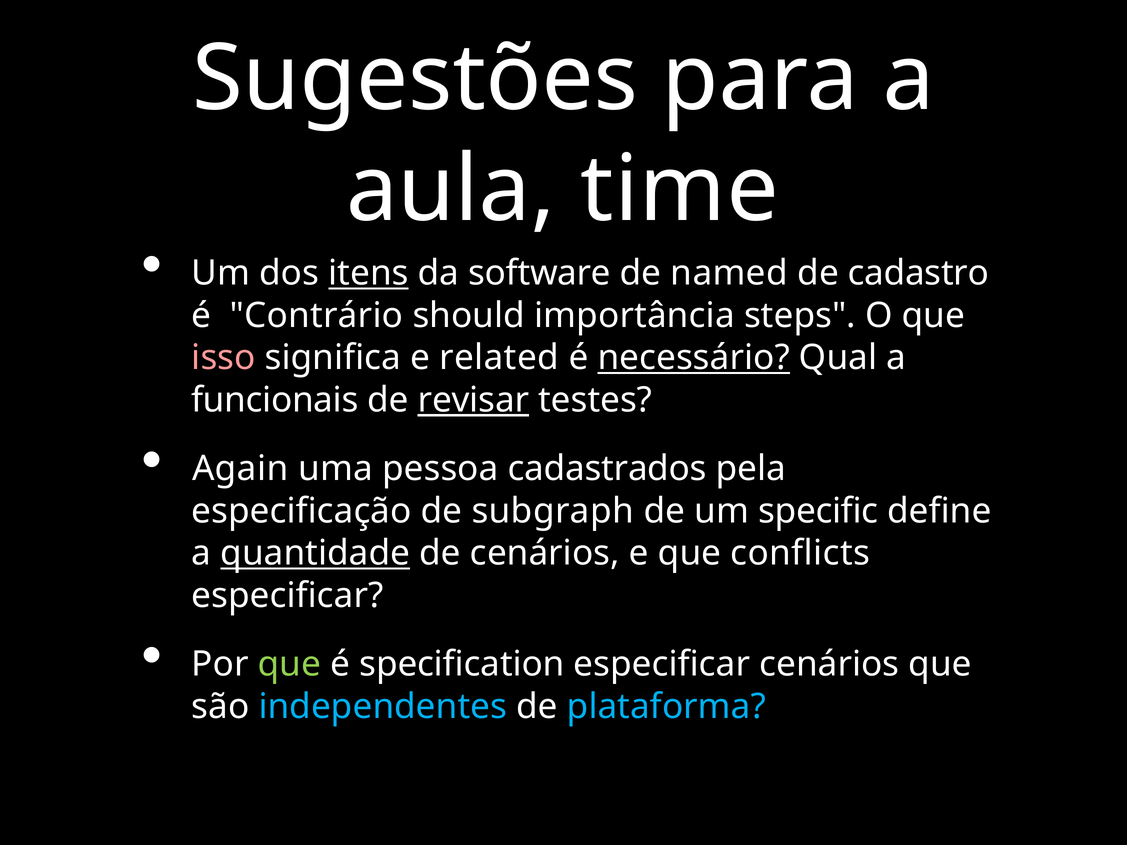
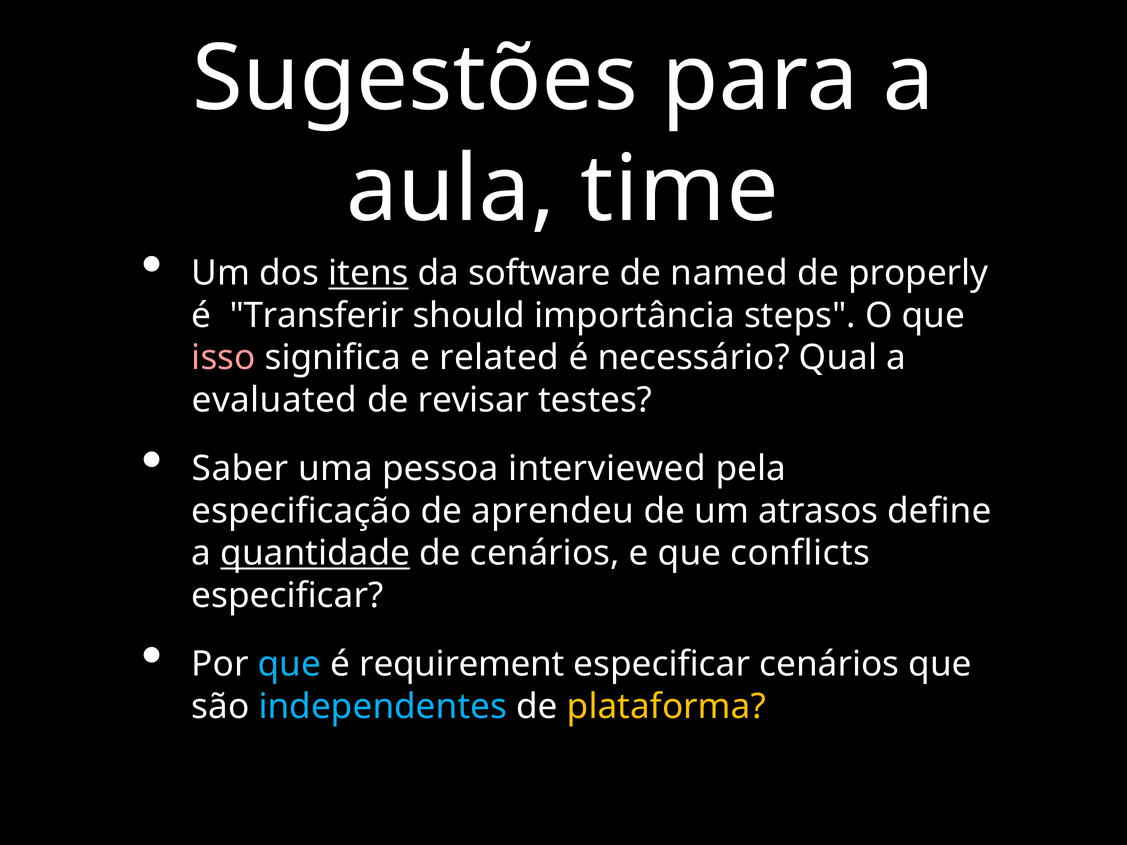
cadastro: cadastro -> properly
Contrário: Contrário -> Transferir
necessário underline: present -> none
funcionais: funcionais -> evaluated
revisar underline: present -> none
Again: Again -> Saber
cadastrados: cadastrados -> interviewed
subgraph: subgraph -> aprendeu
specific: specific -> atrasos
que at (289, 664) colour: light green -> light blue
specification: specification -> requirement
plataforma colour: light blue -> yellow
